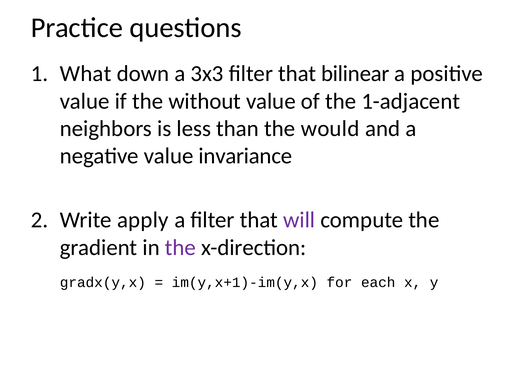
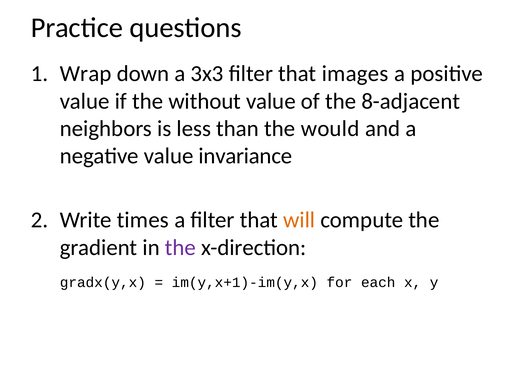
What: What -> Wrap
bilinear: bilinear -> images
1-adjacent: 1-adjacent -> 8-adjacent
apply: apply -> times
will colour: purple -> orange
